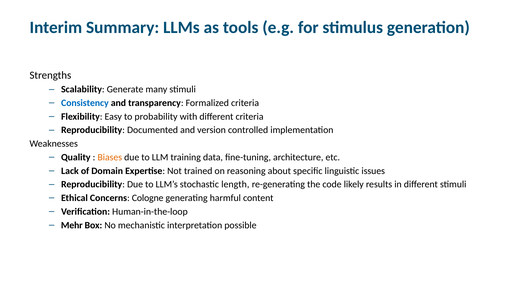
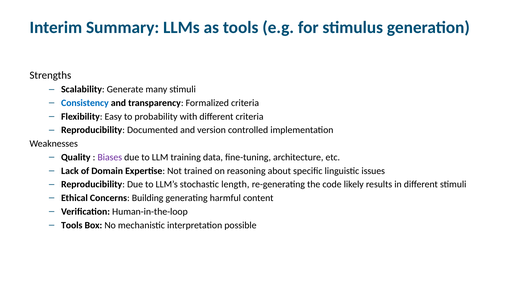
Biases colour: orange -> purple
Cologne: Cologne -> Building
Mehr at (72, 225): Mehr -> Tools
